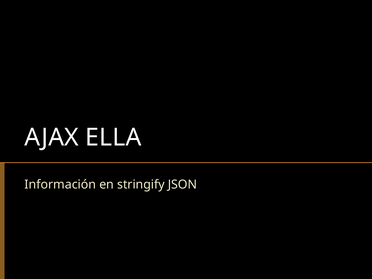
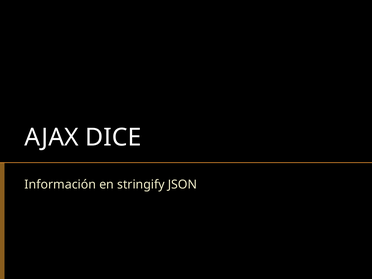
ELLA: ELLA -> DICE
